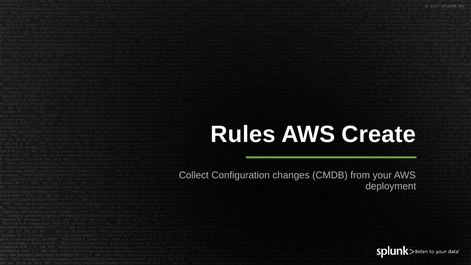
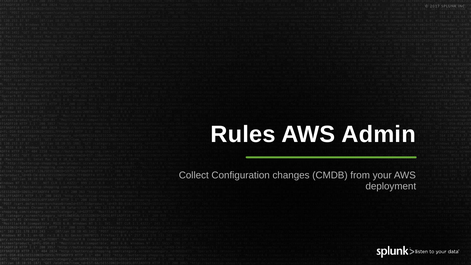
Create: Create -> Admin
